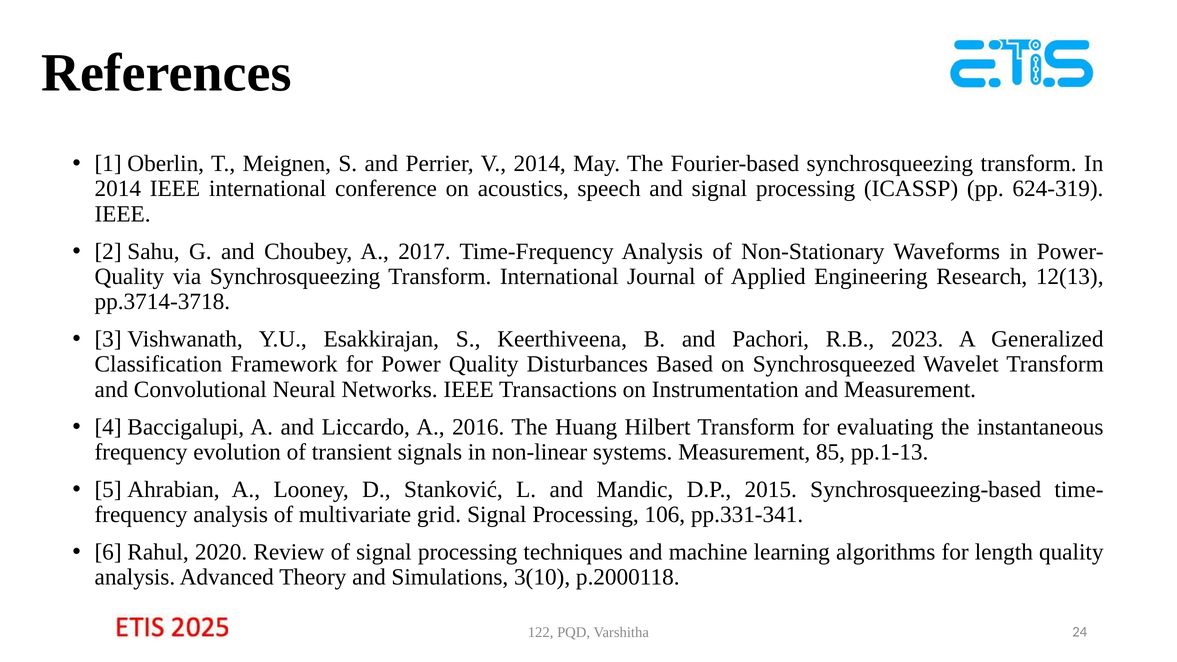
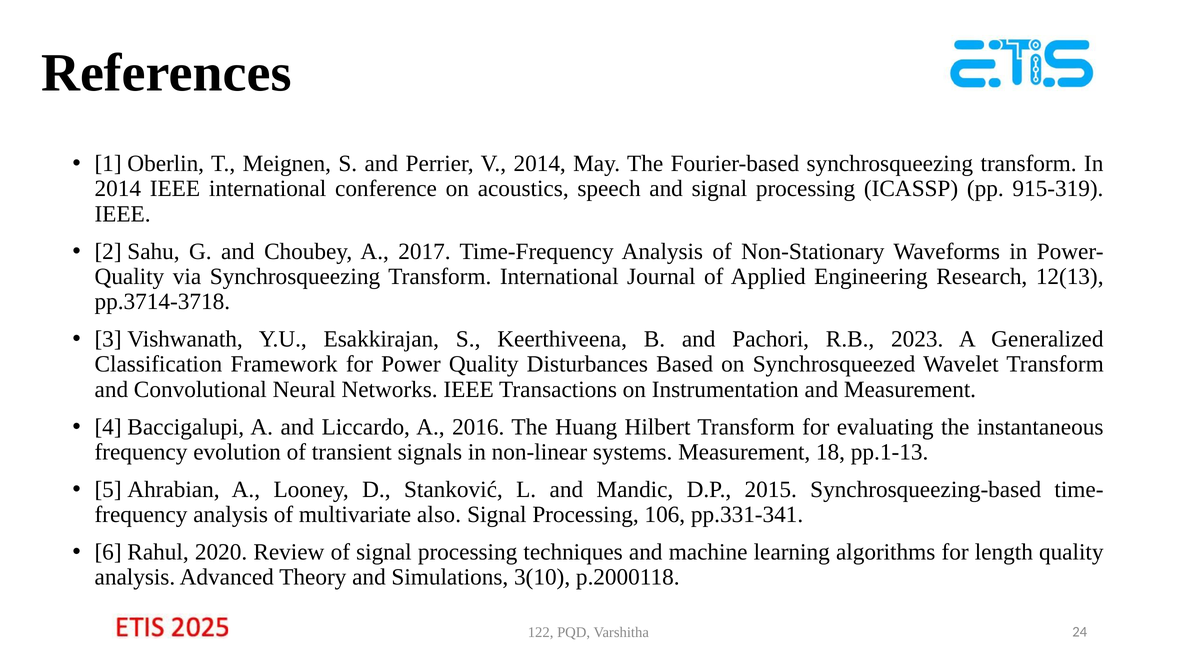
624-319: 624-319 -> 915-319
85: 85 -> 18
grid: grid -> also
